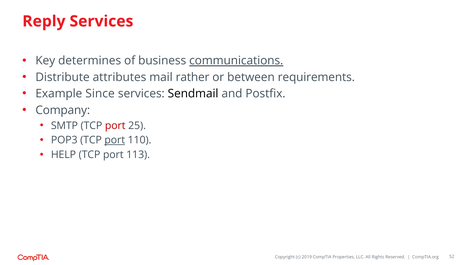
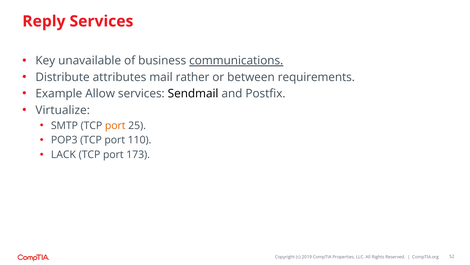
determines: determines -> unavailable
Since: Since -> Allow
Company: Company -> Virtualize
port at (115, 125) colour: red -> orange
port at (115, 140) underline: present -> none
HELP: HELP -> LACK
113: 113 -> 173
